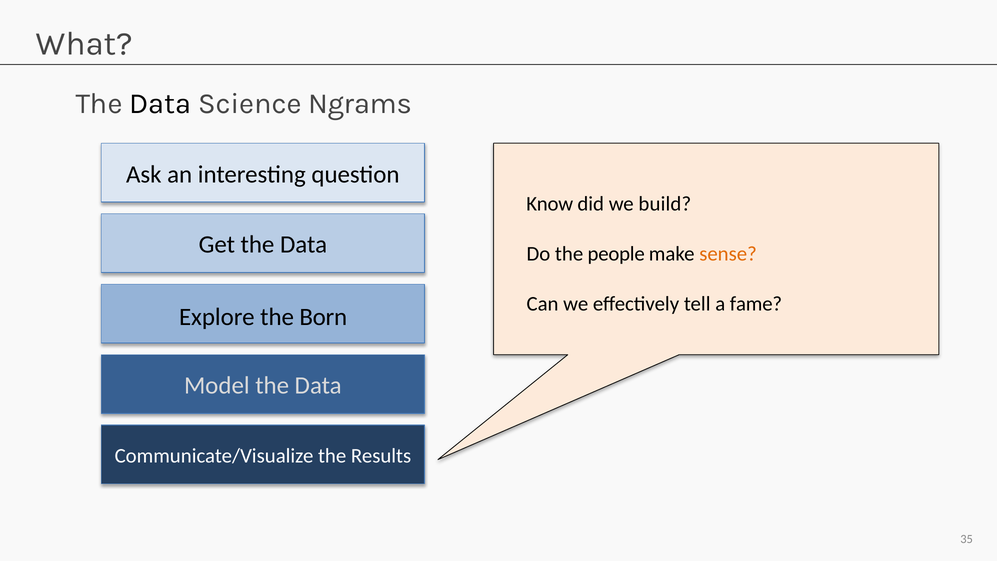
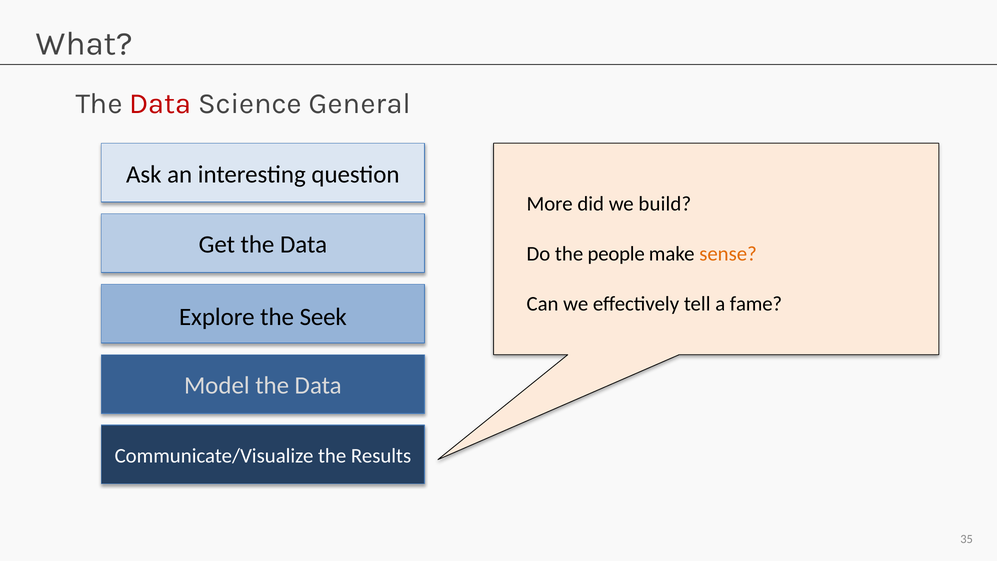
Data at (160, 104) colour: black -> red
Ngrams: Ngrams -> General
Know: Know -> More
Born: Born -> Seek
